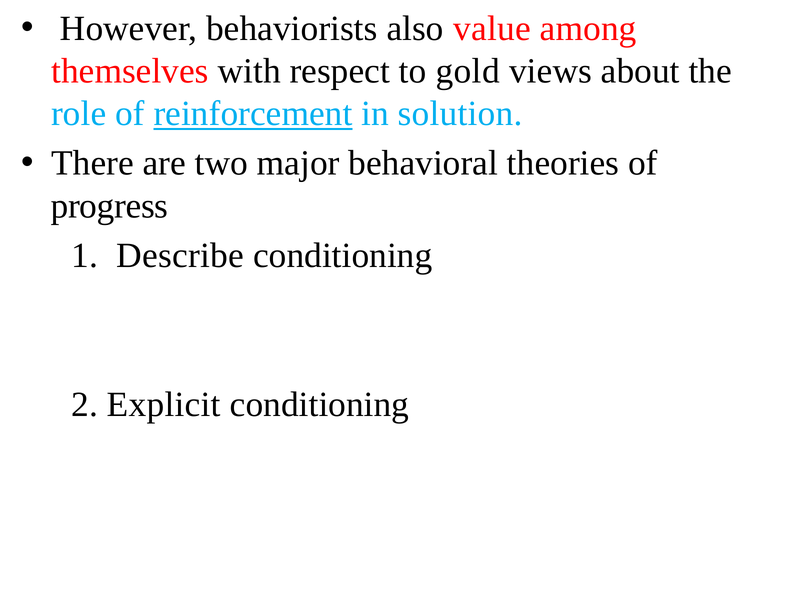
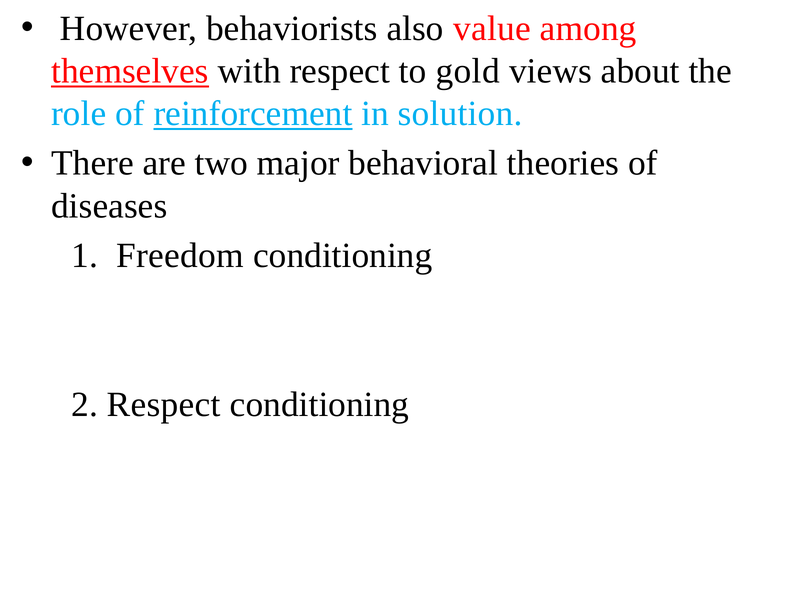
themselves underline: none -> present
progress: progress -> diseases
Describe: Describe -> Freedom
2 Explicit: Explicit -> Respect
